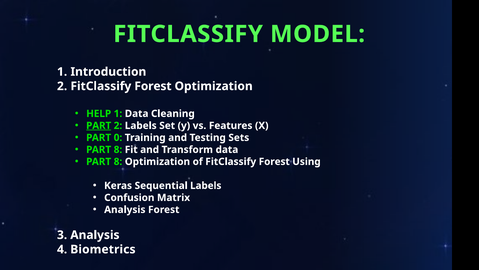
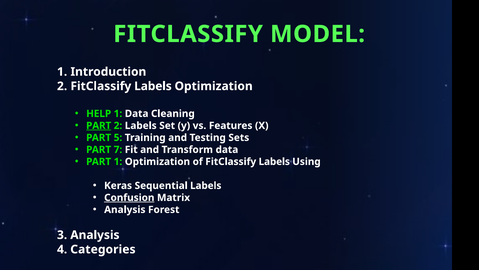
2 FitClassify Forest: Forest -> Labels
0: 0 -> 5
8 at (118, 149): 8 -> 7
8 at (118, 161): 8 -> 1
of FitClassify Forest: Forest -> Labels
Confusion underline: none -> present
Biometrics: Biometrics -> Categories
